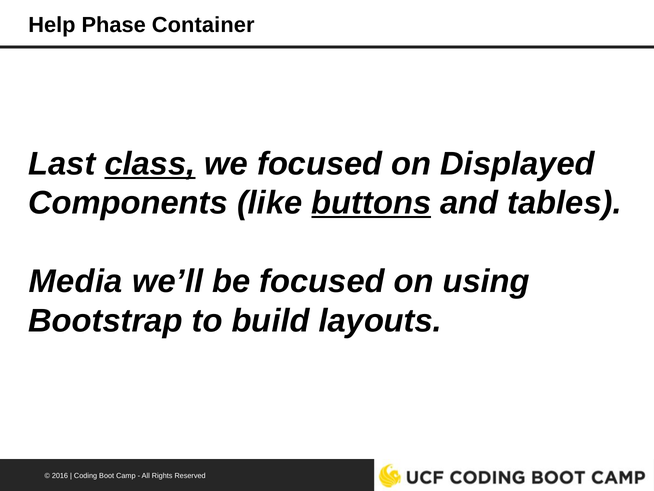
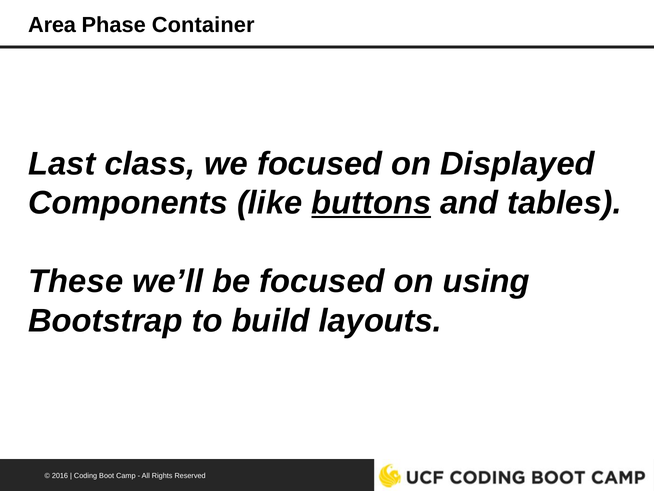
Help: Help -> Area
class underline: present -> none
Media: Media -> These
